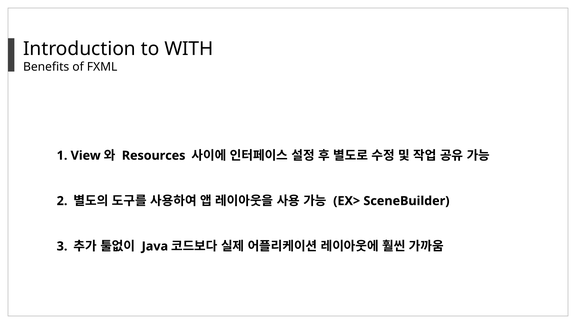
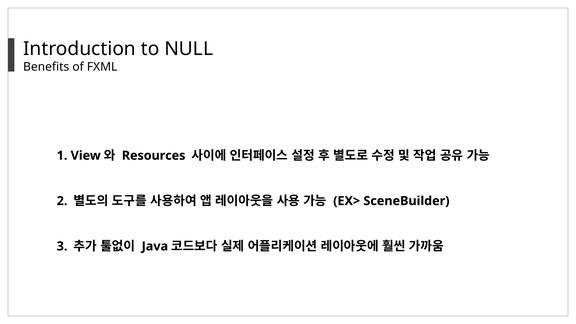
WITH: WITH -> NULL
